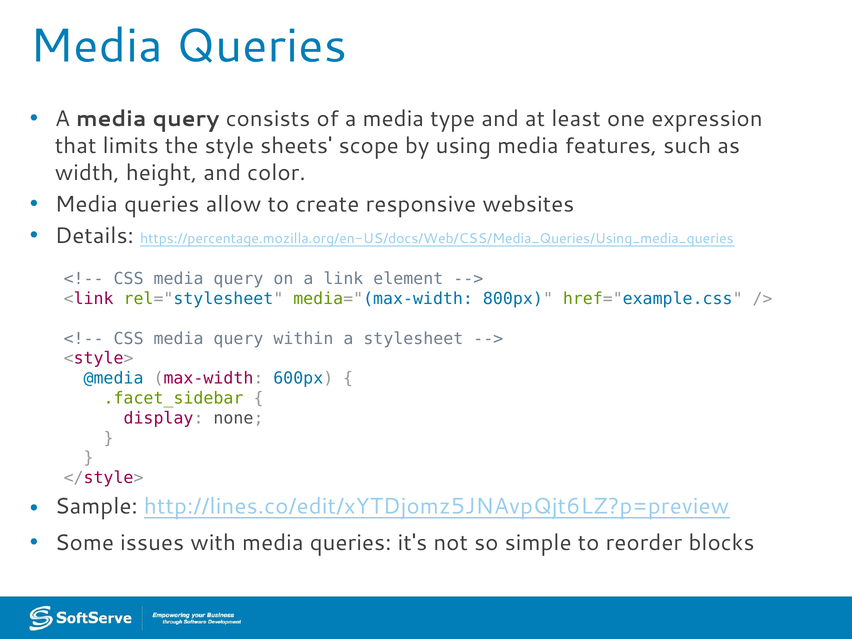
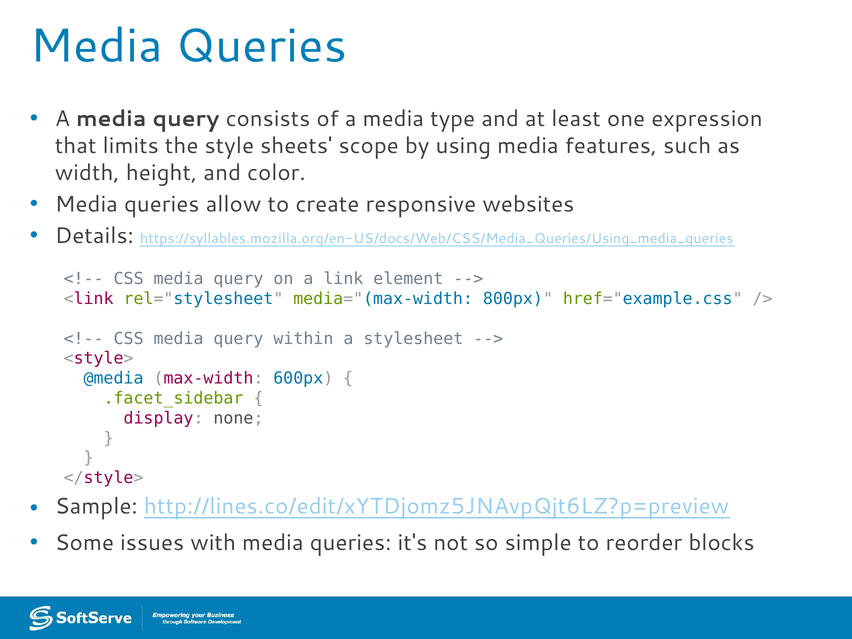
https://percentage.mozilla.org/en-US/docs/Web/CSS/Media_Queries/Using_media_queries: https://percentage.mozilla.org/en-US/docs/Web/CSS/Media_Queries/Using_media_queries -> https://syllables.mozilla.org/en-US/docs/Web/CSS/Media_Queries/Using_media_queries
